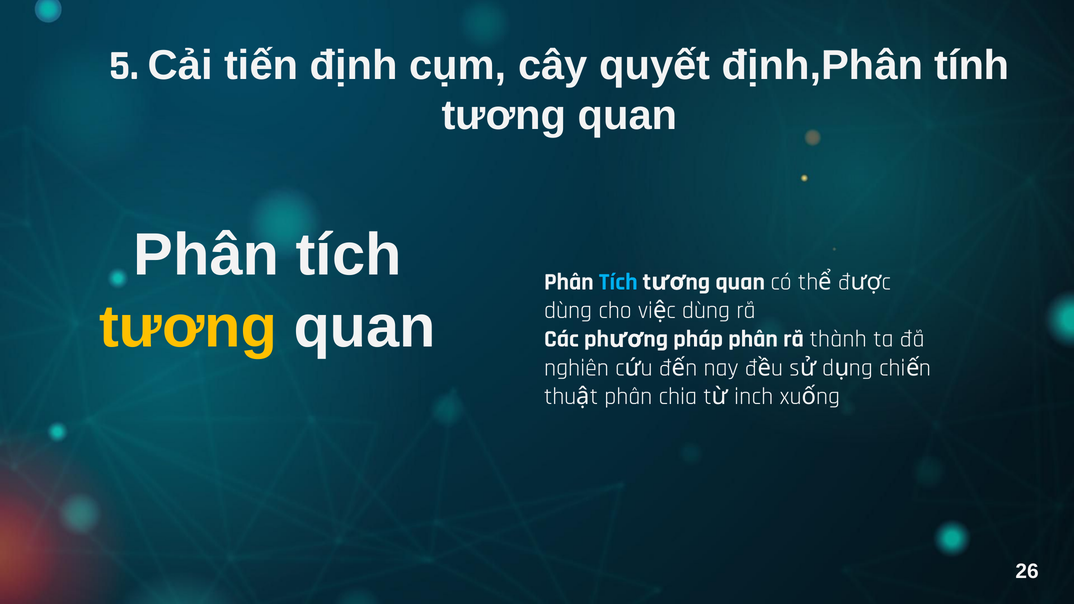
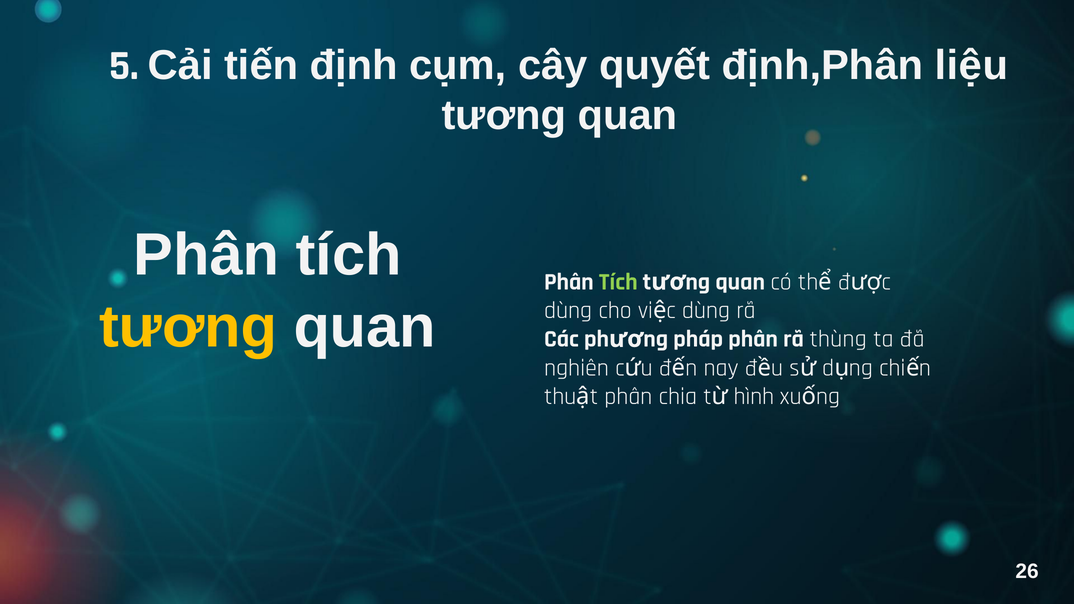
tính: tính -> liệu
Tích at (618, 282) colour: light blue -> light green
thành: thành -> thùng
inch: inch -> hình
